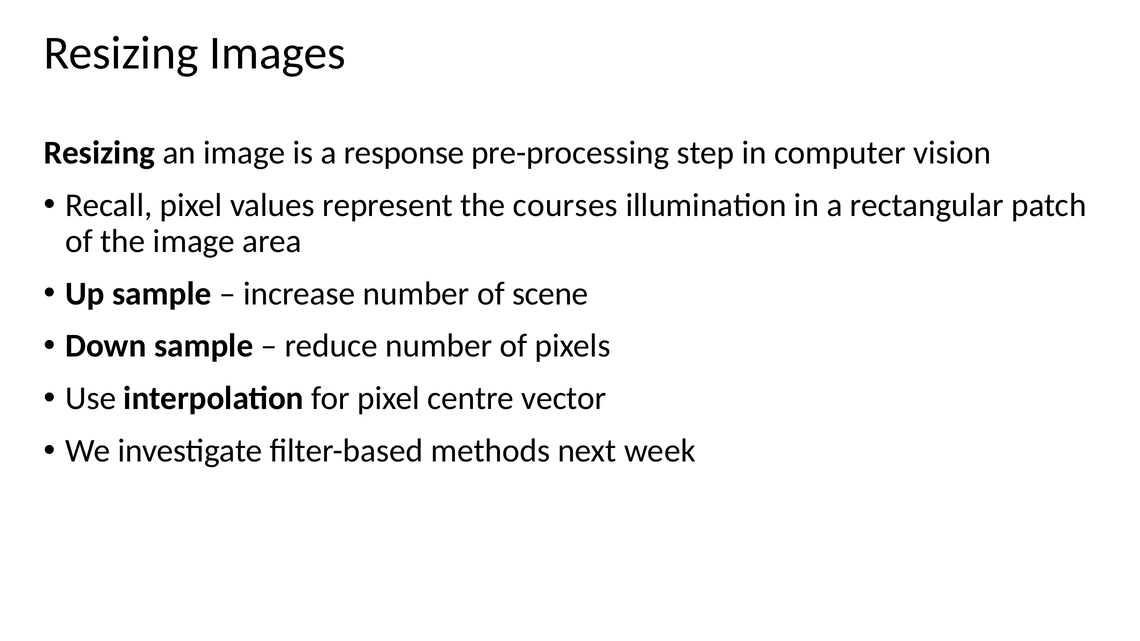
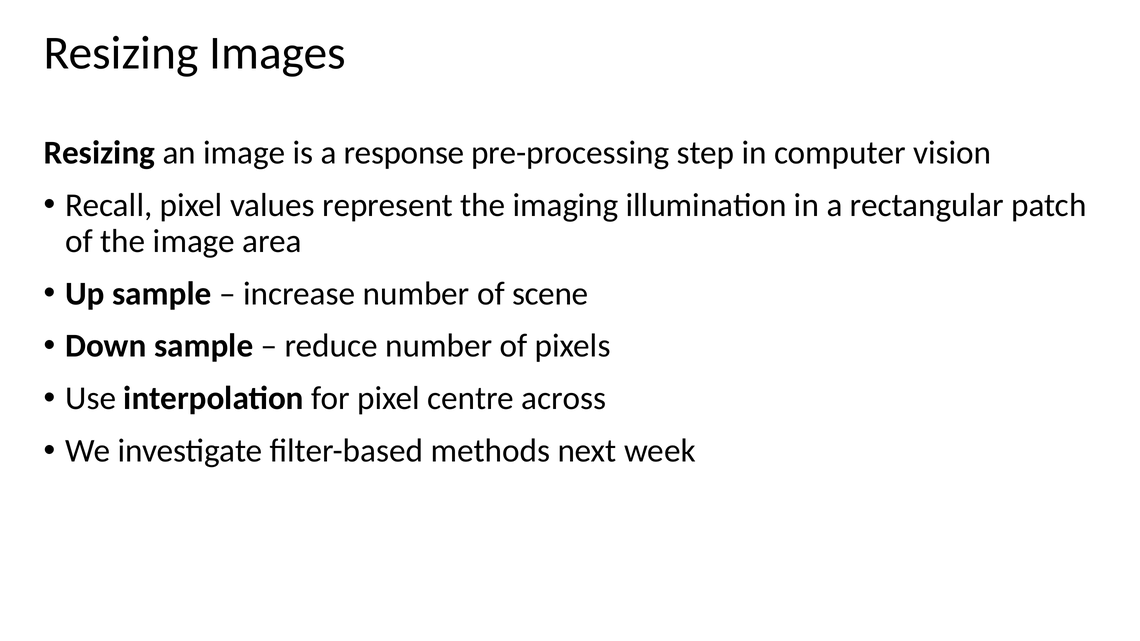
courses: courses -> imaging
vector: vector -> across
